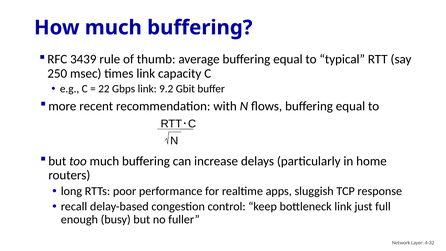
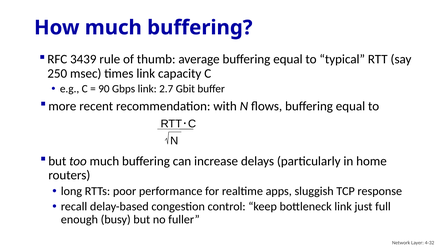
22: 22 -> 90
9.2: 9.2 -> 2.7
